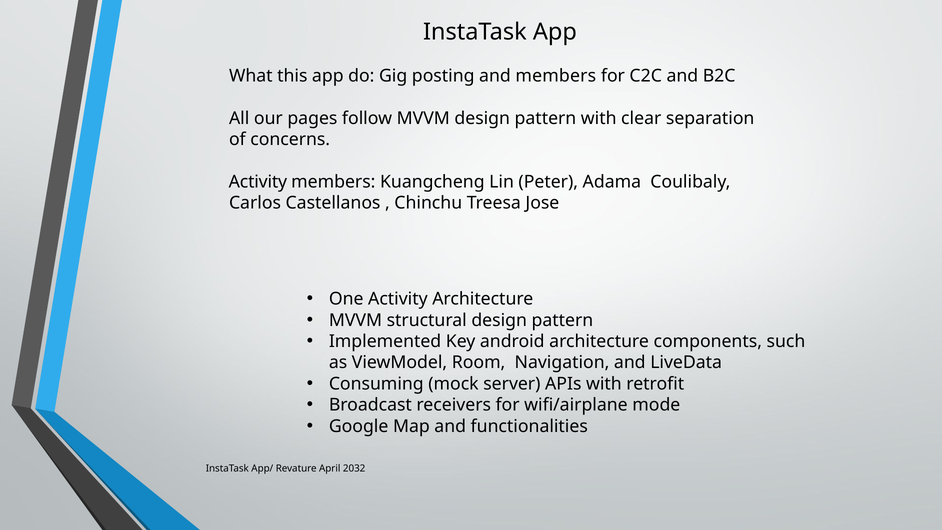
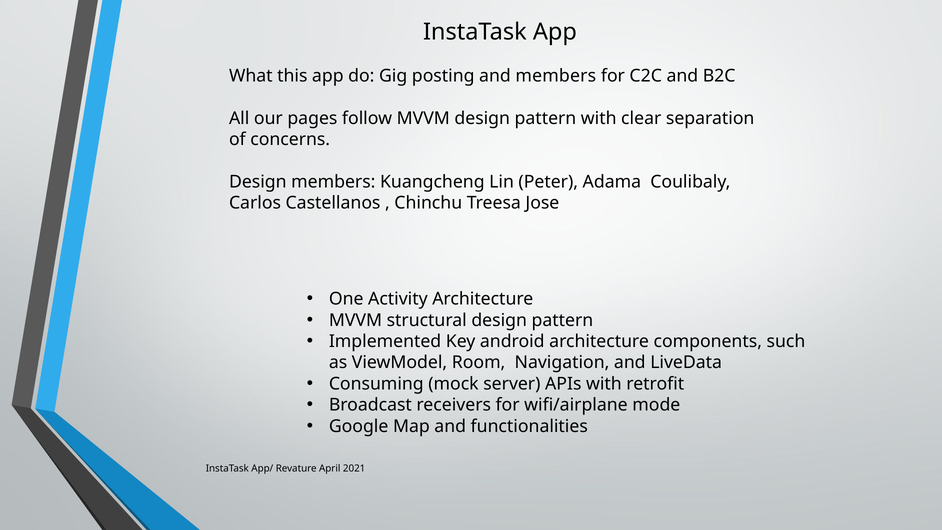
Activity at (258, 182): Activity -> Design
2032: 2032 -> 2021
